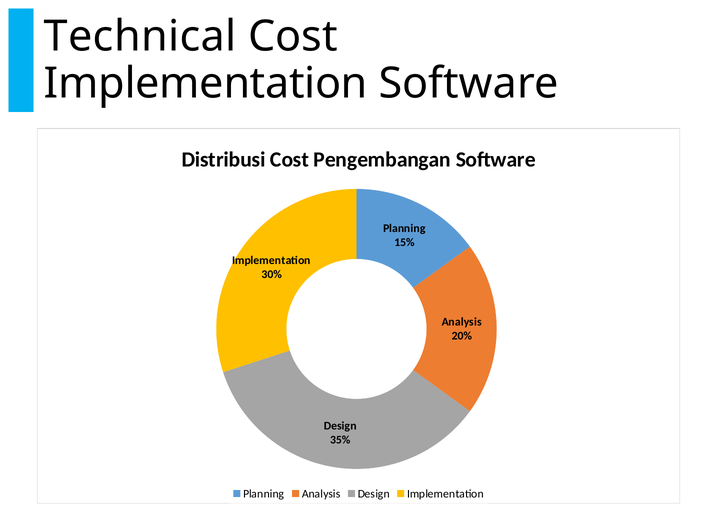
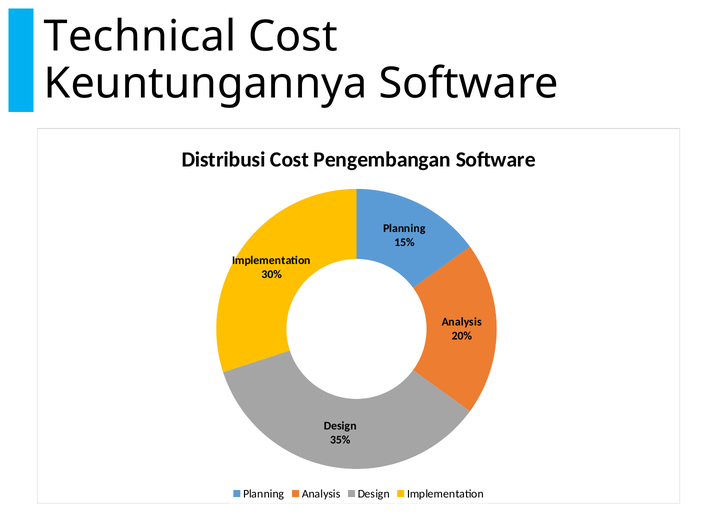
Implementation at (206, 83): Implementation -> Keuntungannya
